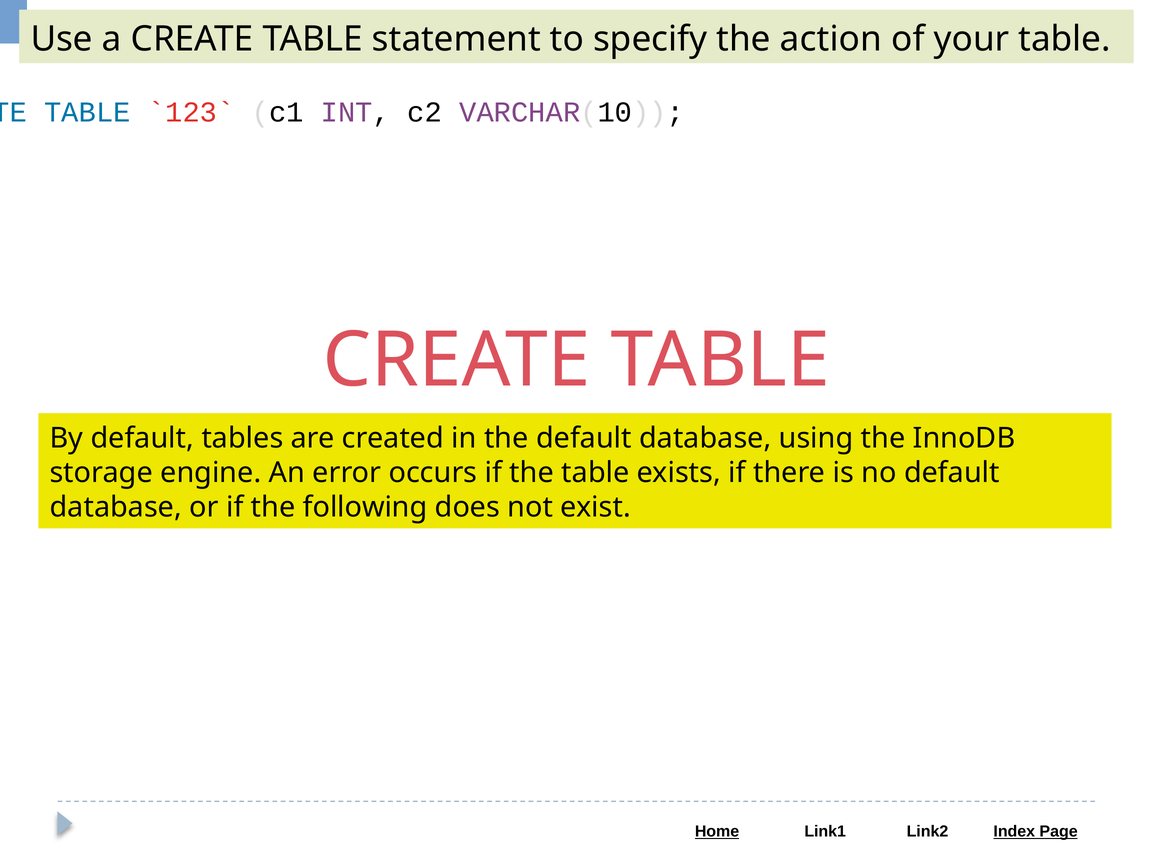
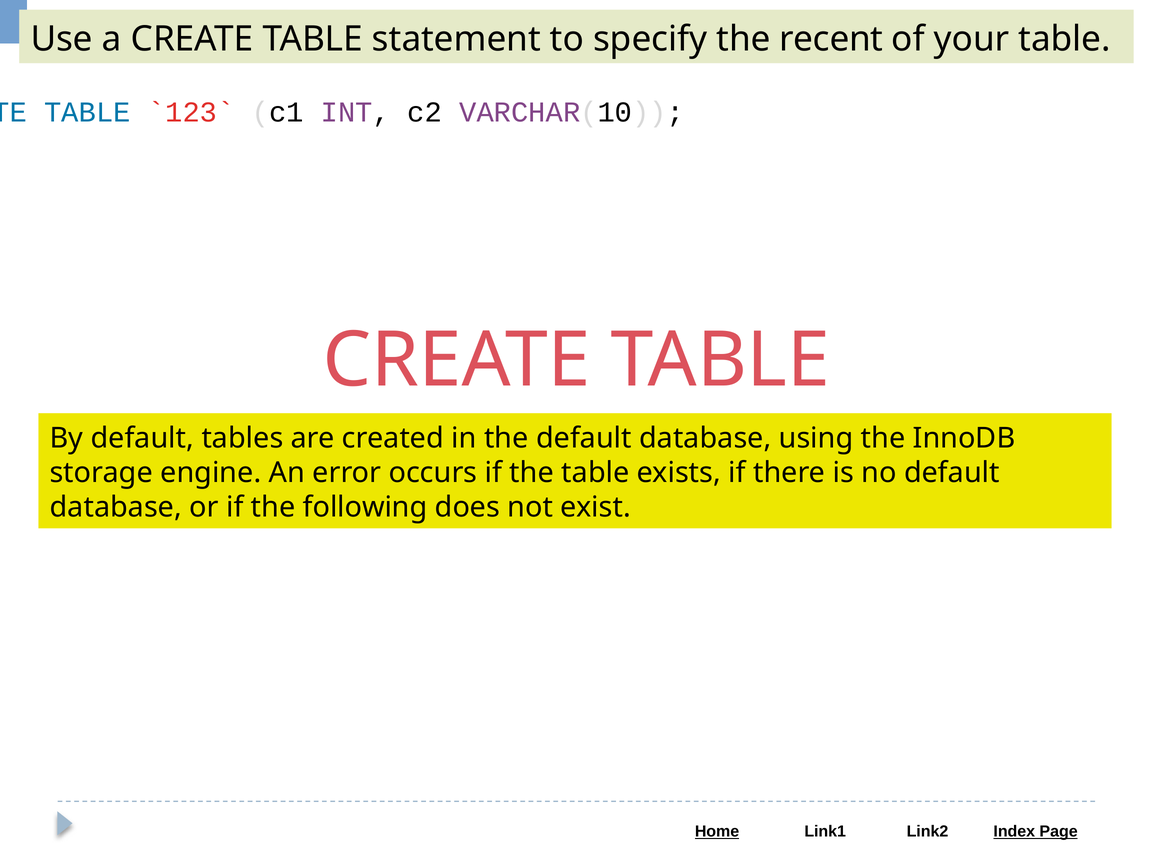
action: action -> recent
